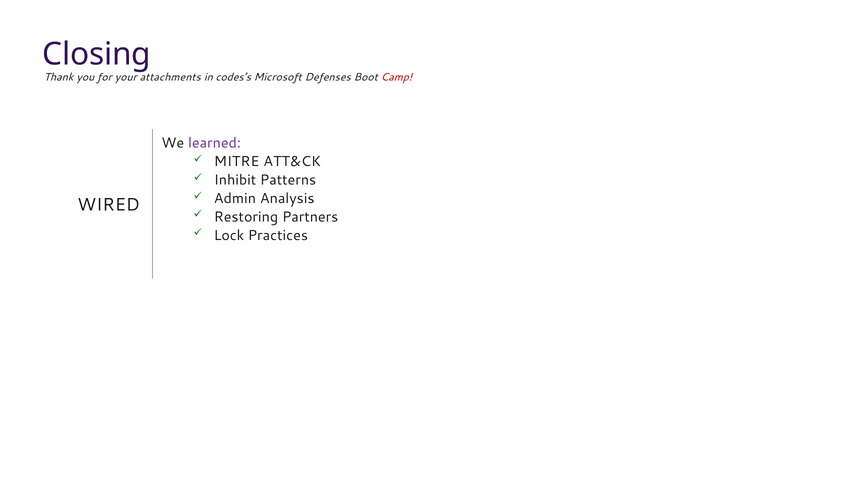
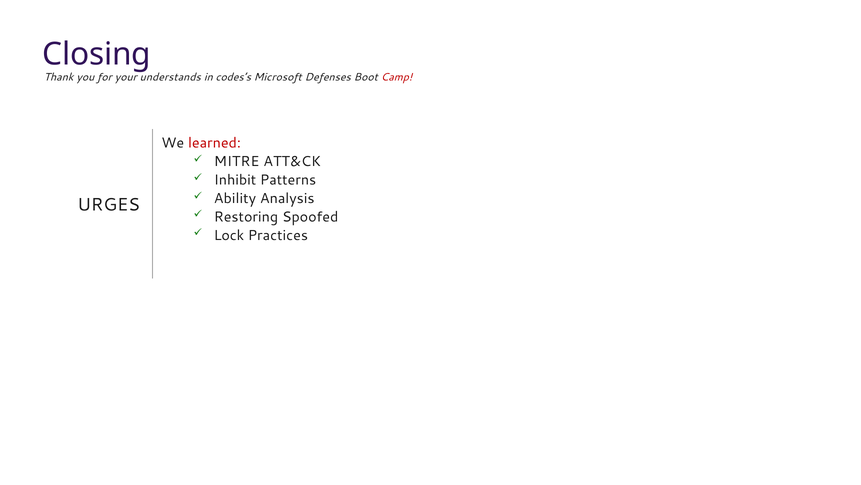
attachments: attachments -> understands
learned colour: purple -> red
Admin: Admin -> Ability
WIRED: WIRED -> URGES
Partners: Partners -> Spoofed
